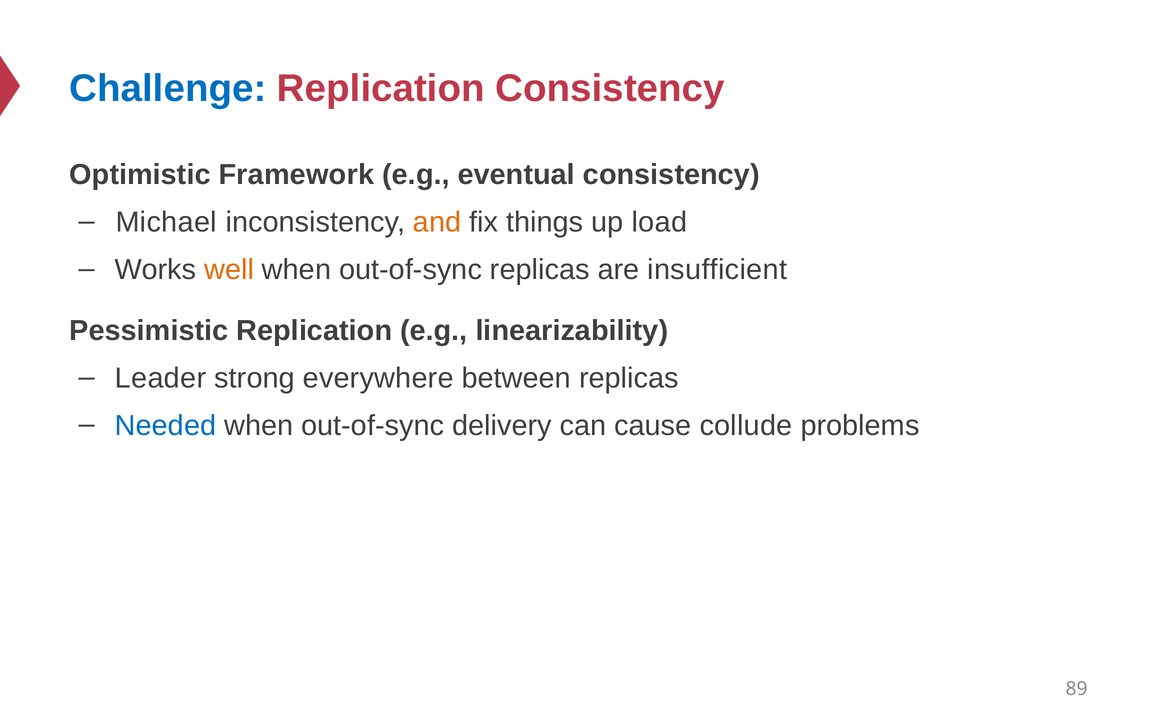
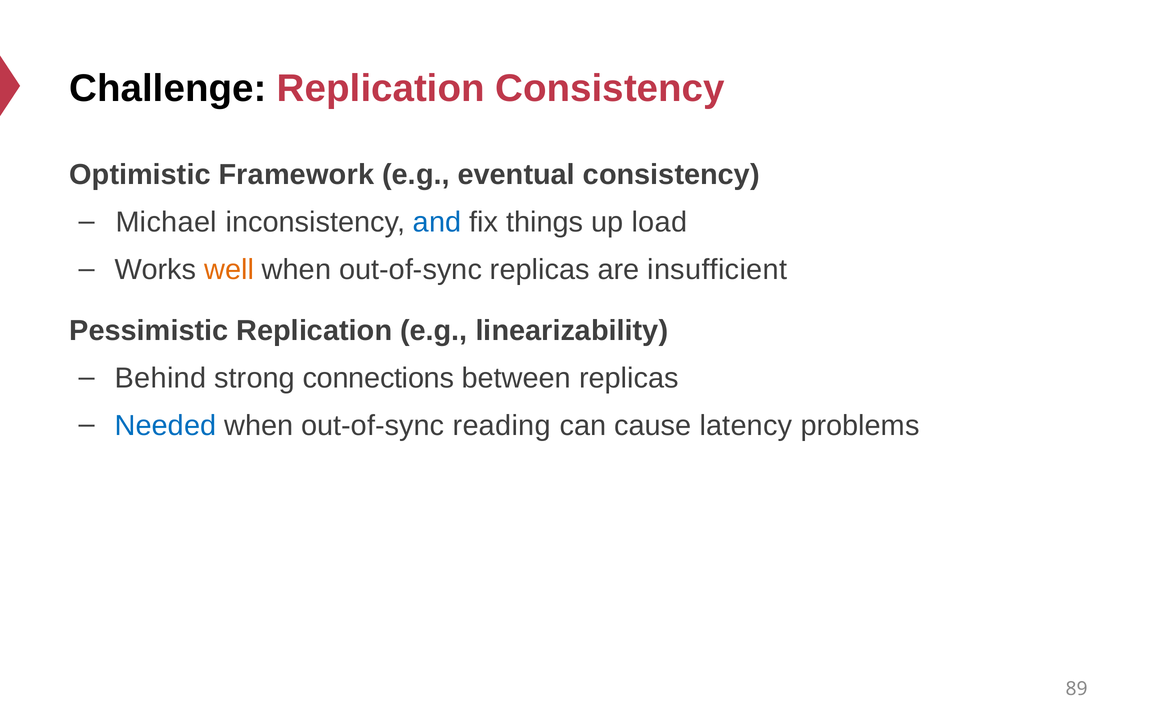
Challenge colour: blue -> black
and colour: orange -> blue
Leader: Leader -> Behind
everywhere: everywhere -> connections
delivery: delivery -> reading
collude: collude -> latency
